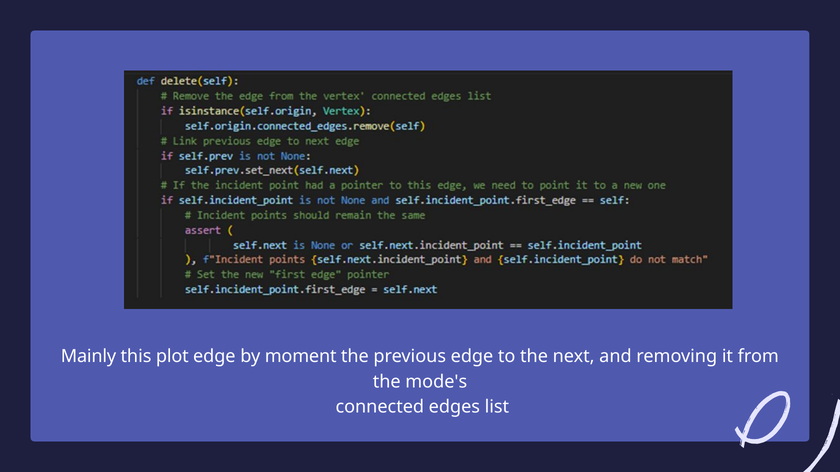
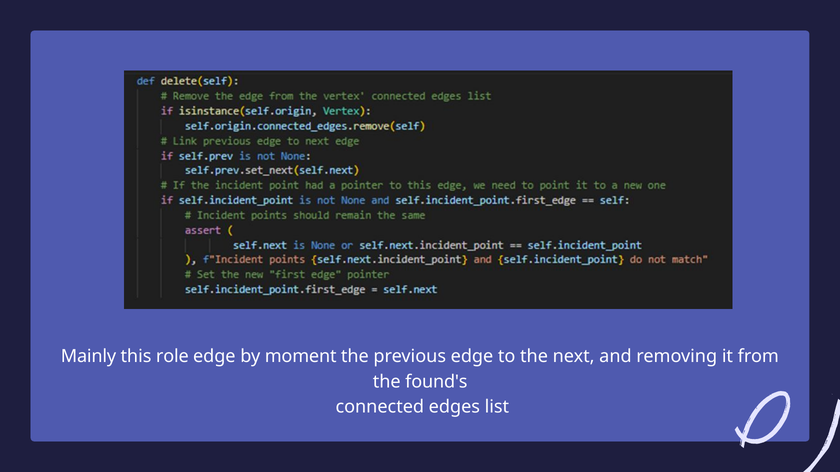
plot: plot -> role
mode's: mode's -> found's
